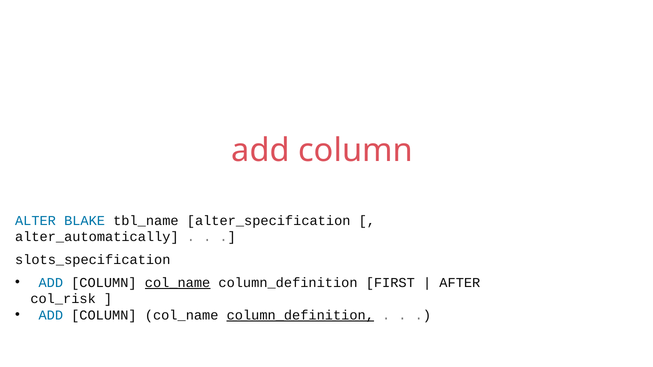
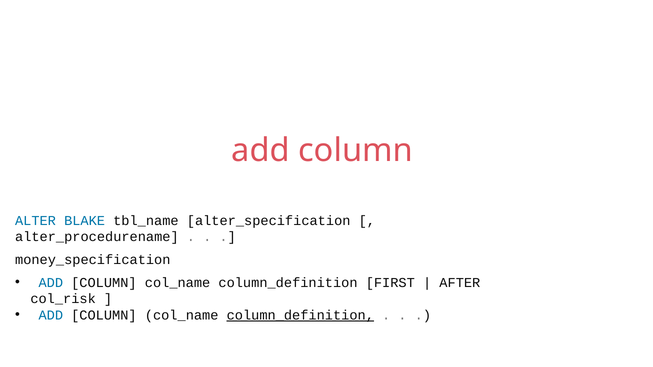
alter_automatically: alter_automatically -> alter_procedurename
slots_specification: slots_specification -> money_specification
col_name at (178, 283) underline: present -> none
